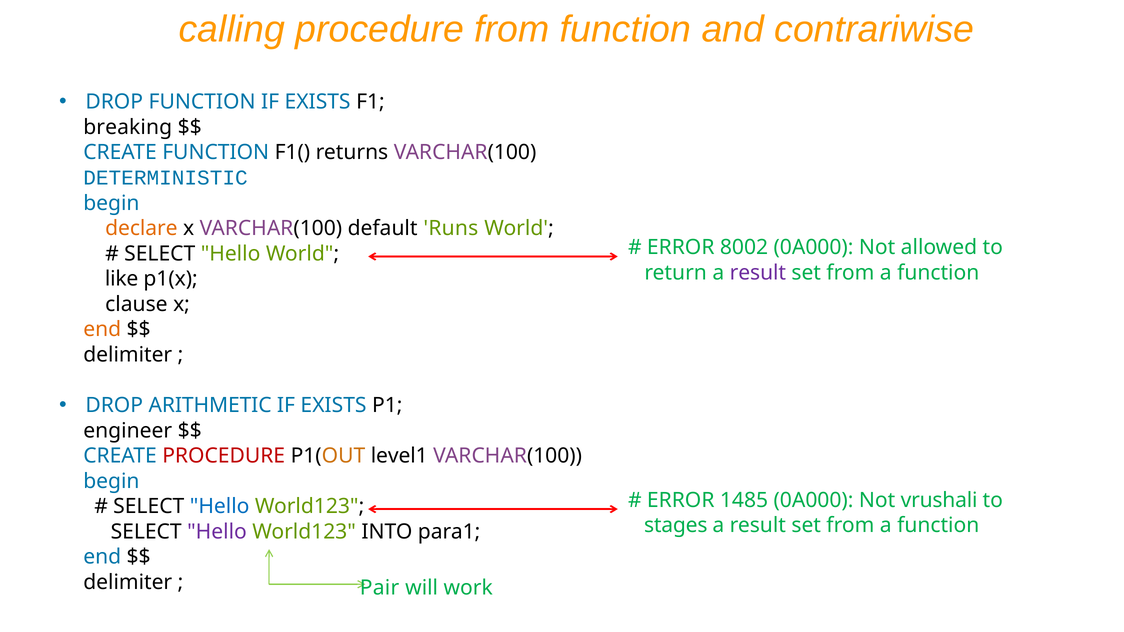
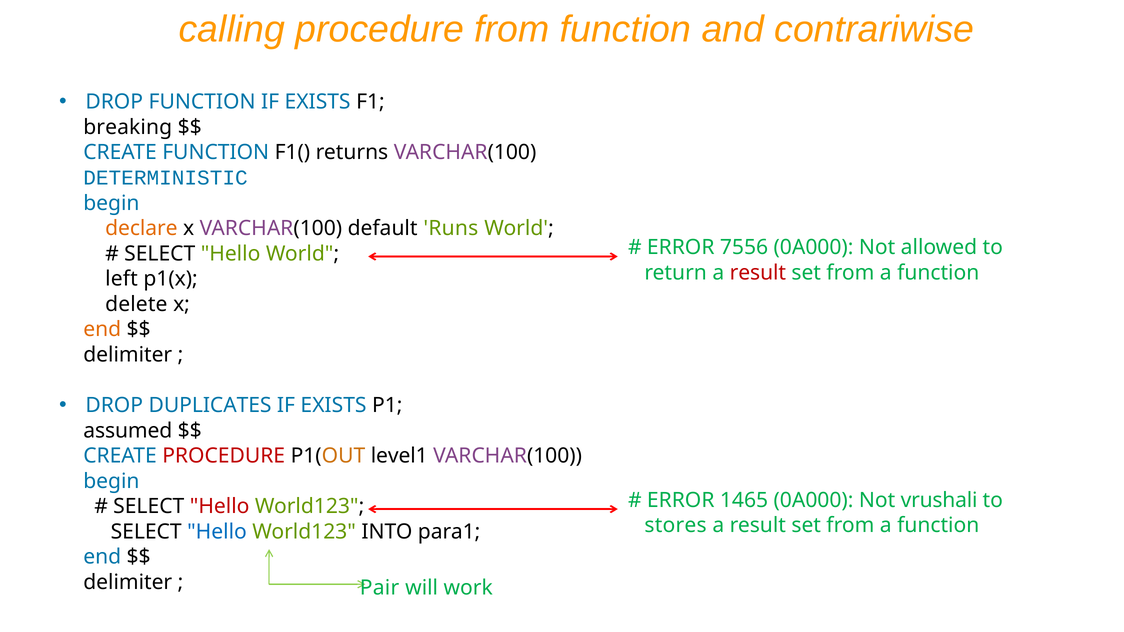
8002: 8002 -> 7556
result at (758, 273) colour: purple -> red
like: like -> left
clause: clause -> delete
ARITHMETIC: ARITHMETIC -> DUPLICATES
engineer: engineer -> assumed
1485: 1485 -> 1465
Hello at (220, 507) colour: blue -> red
stages: stages -> stores
Hello at (217, 532) colour: purple -> blue
